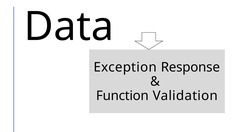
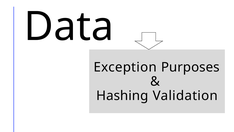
Response: Response -> Purposes
Function: Function -> Hashing
